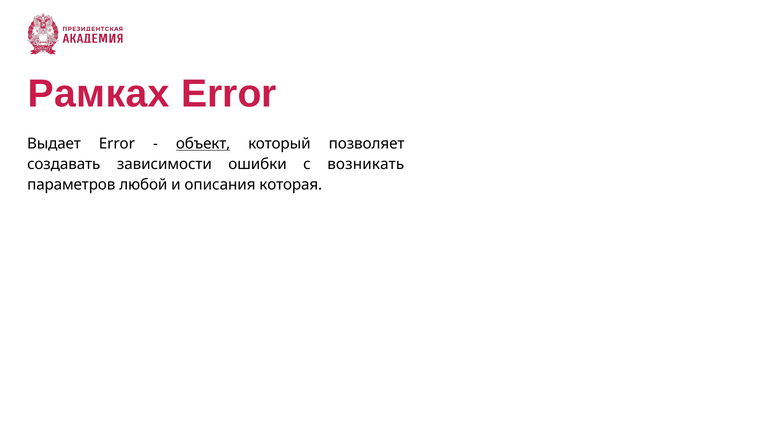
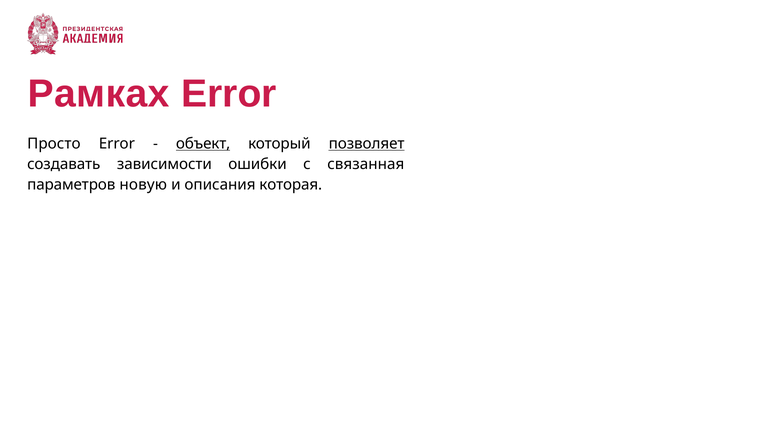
Выдает: Выдает -> Просто
позволяет underline: none -> present
возникать: возникать -> связанная
любой: любой -> новую
